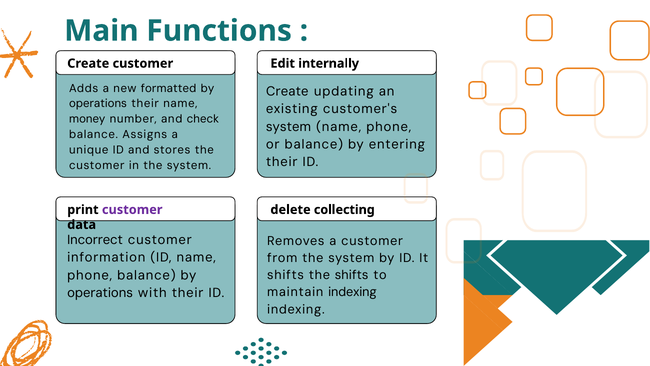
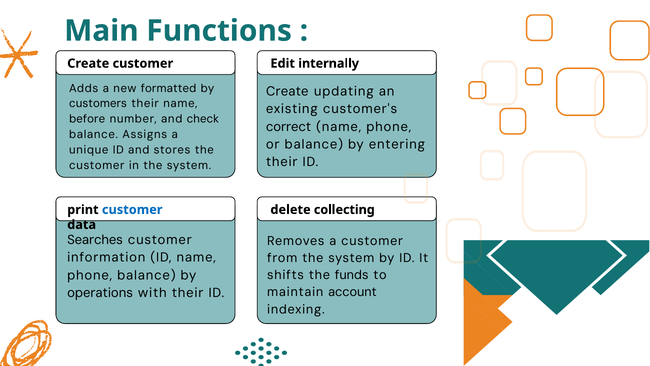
operations at (98, 104): operations -> customers
money: money -> before
system at (288, 127): system -> correct
customer at (132, 210) colour: purple -> blue
Incorrect: Incorrect -> Searches
the shifts: shifts -> funds
maintain indexing: indexing -> account
